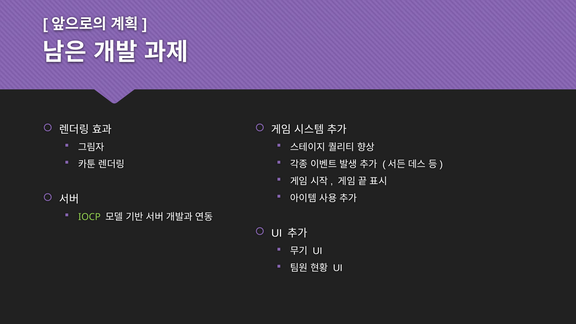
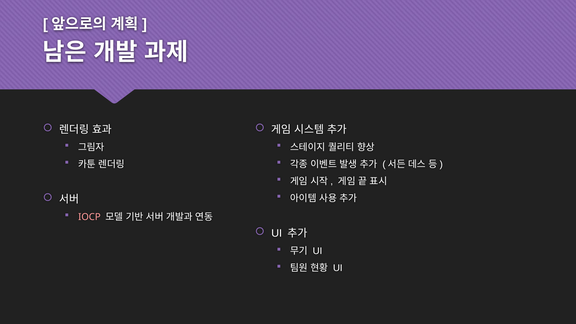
IOCP colour: light green -> pink
